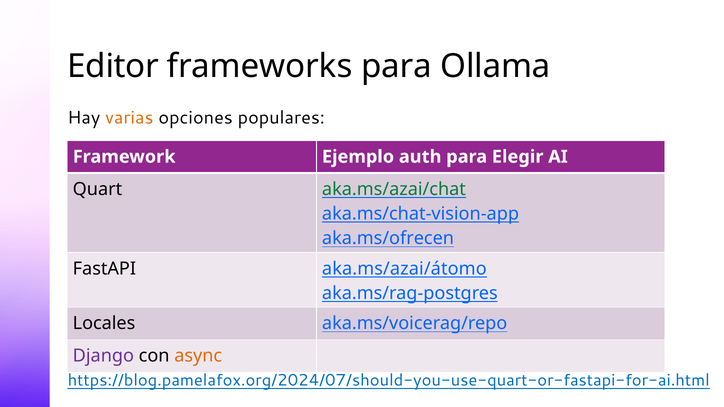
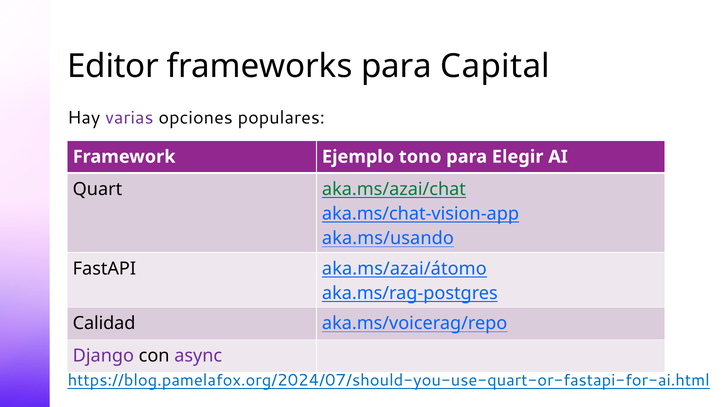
Ollama: Ollama -> Capital
varias colour: orange -> purple
auth: auth -> tono
aka.ms/ofrecen: aka.ms/ofrecen -> aka.ms/usando
Locales: Locales -> Calidad
async colour: orange -> purple
